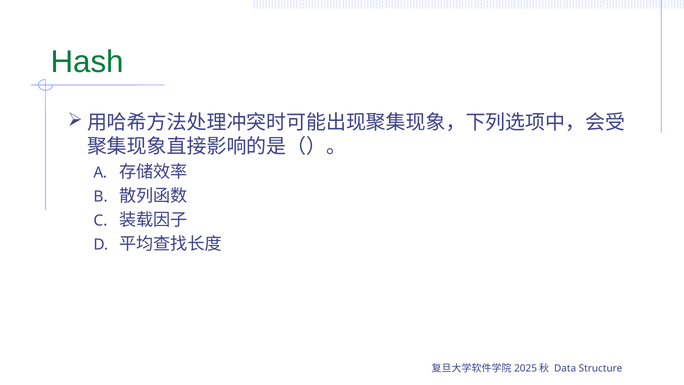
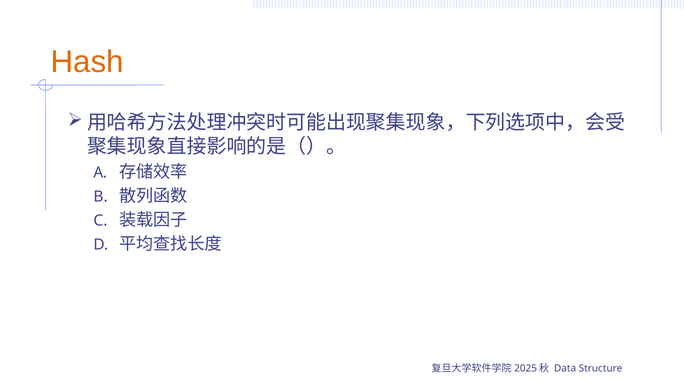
Hash colour: green -> orange
